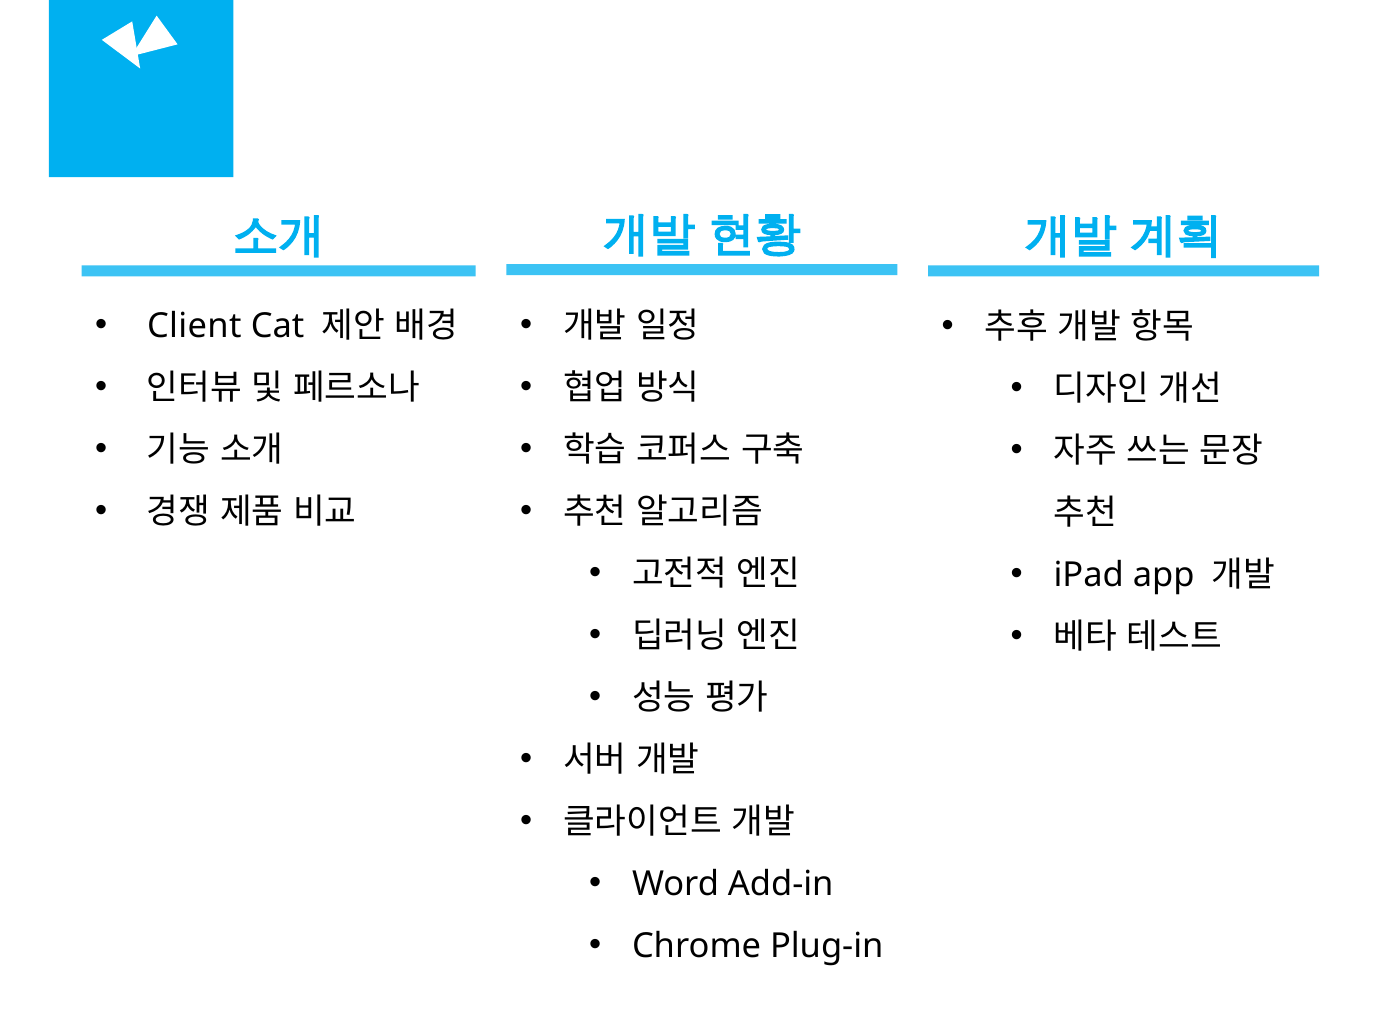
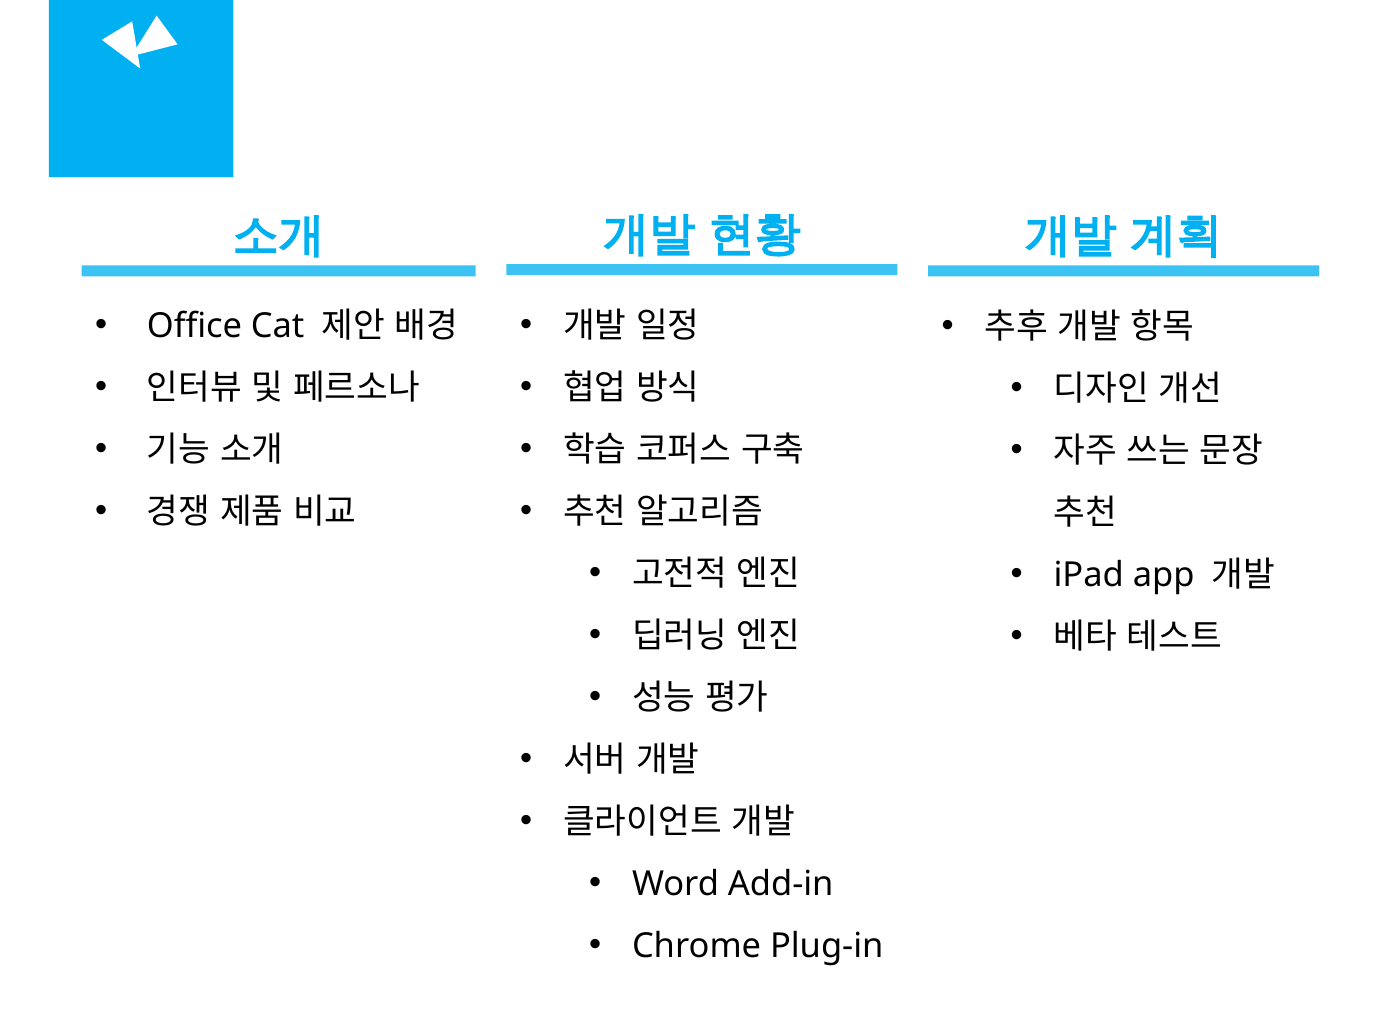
Client: Client -> Office
